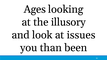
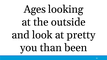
illusory: illusory -> outside
issues: issues -> pretty
